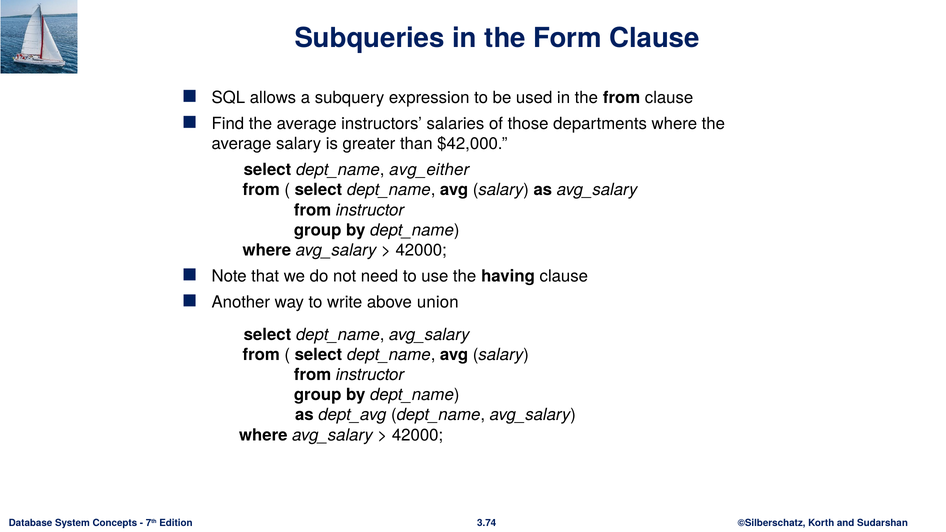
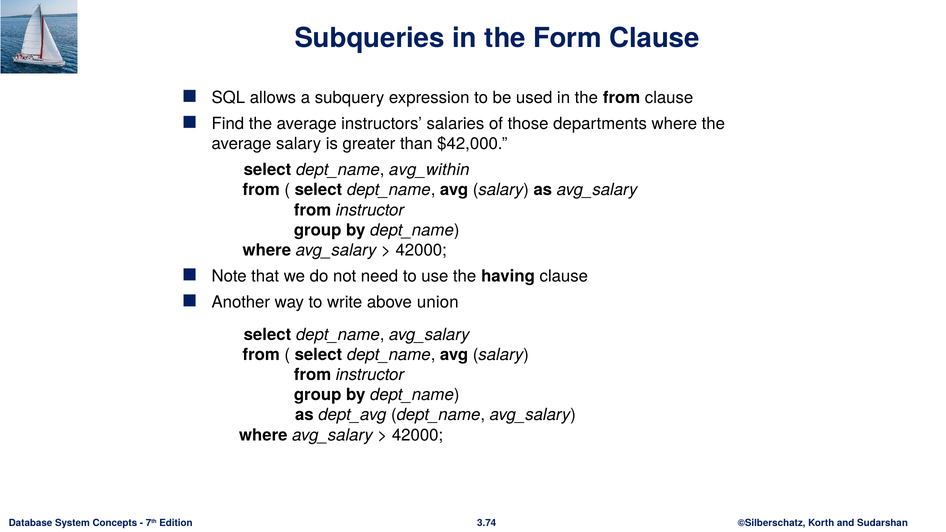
avg_either: avg_either -> avg_within
